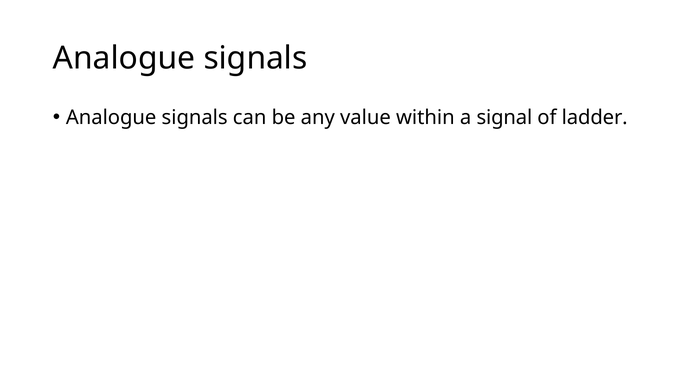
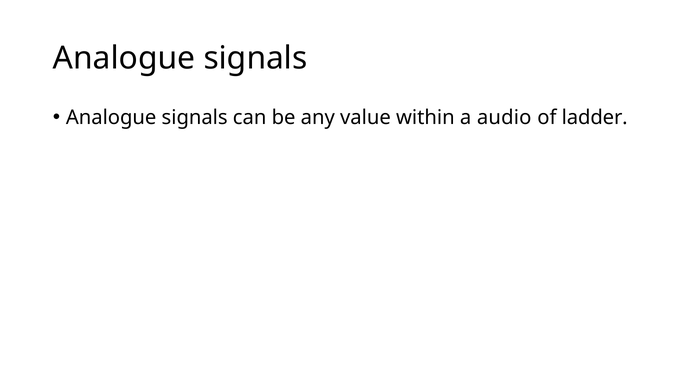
signal: signal -> audio
